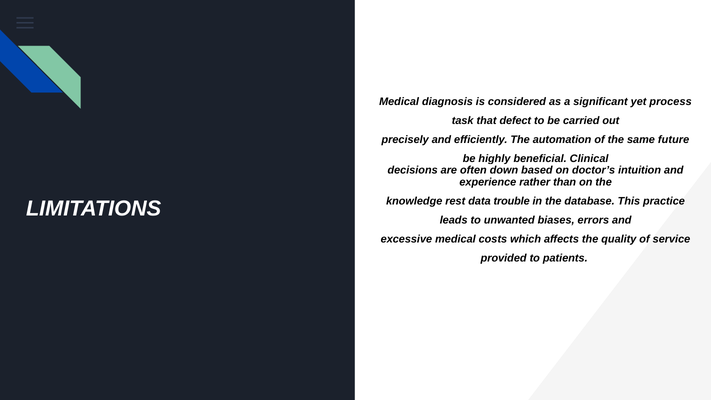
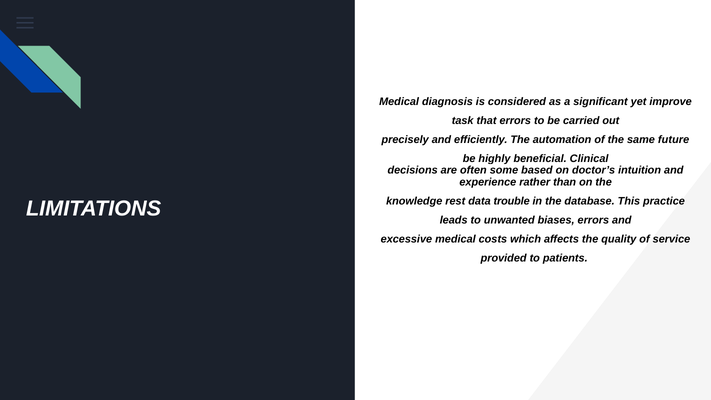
process: process -> improve
that defect: defect -> errors
down: down -> some
